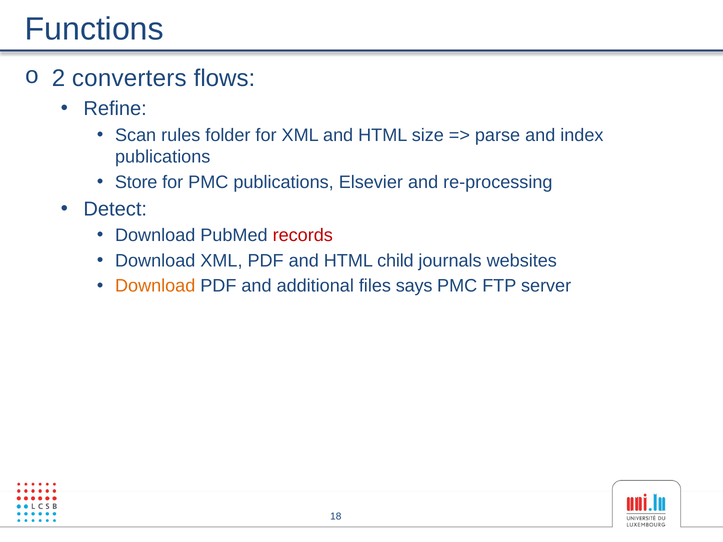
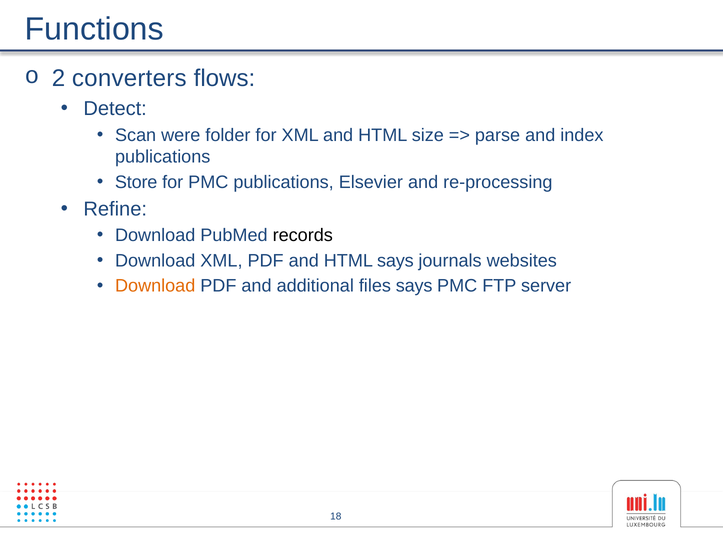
Refine: Refine -> Detect
rules: rules -> were
Detect: Detect -> Refine
records colour: red -> black
HTML child: child -> says
